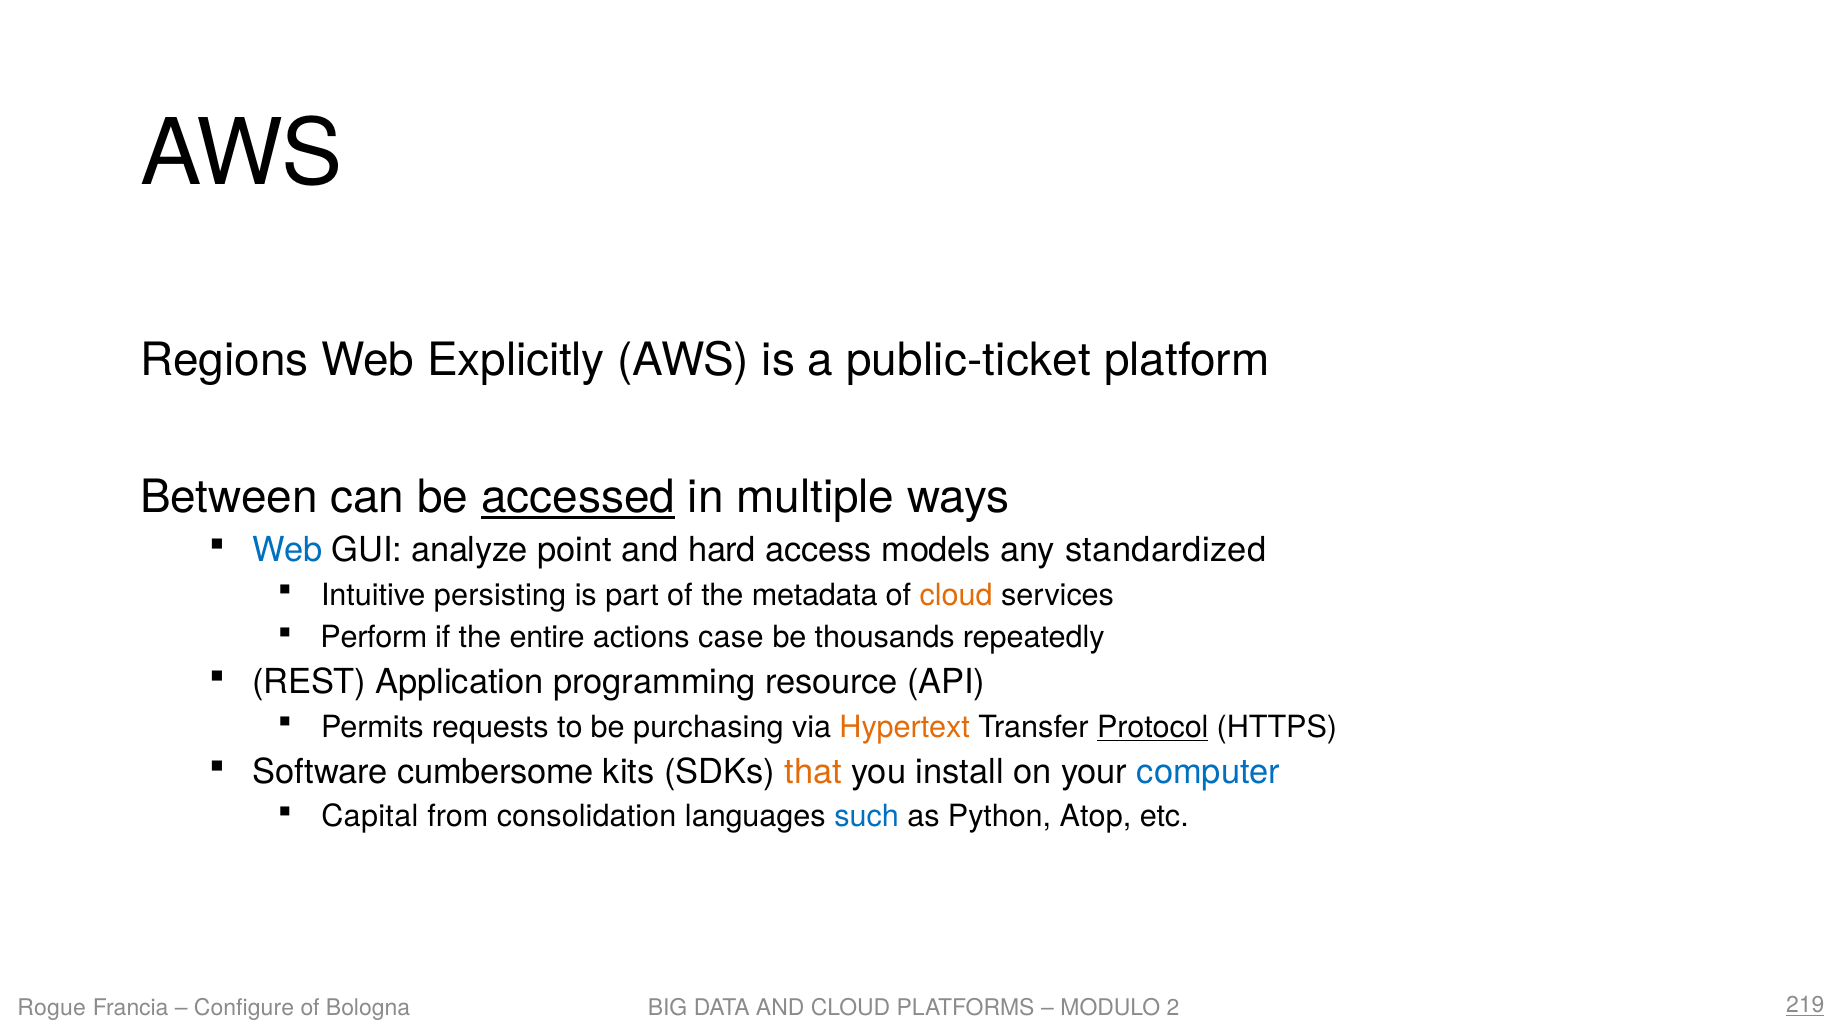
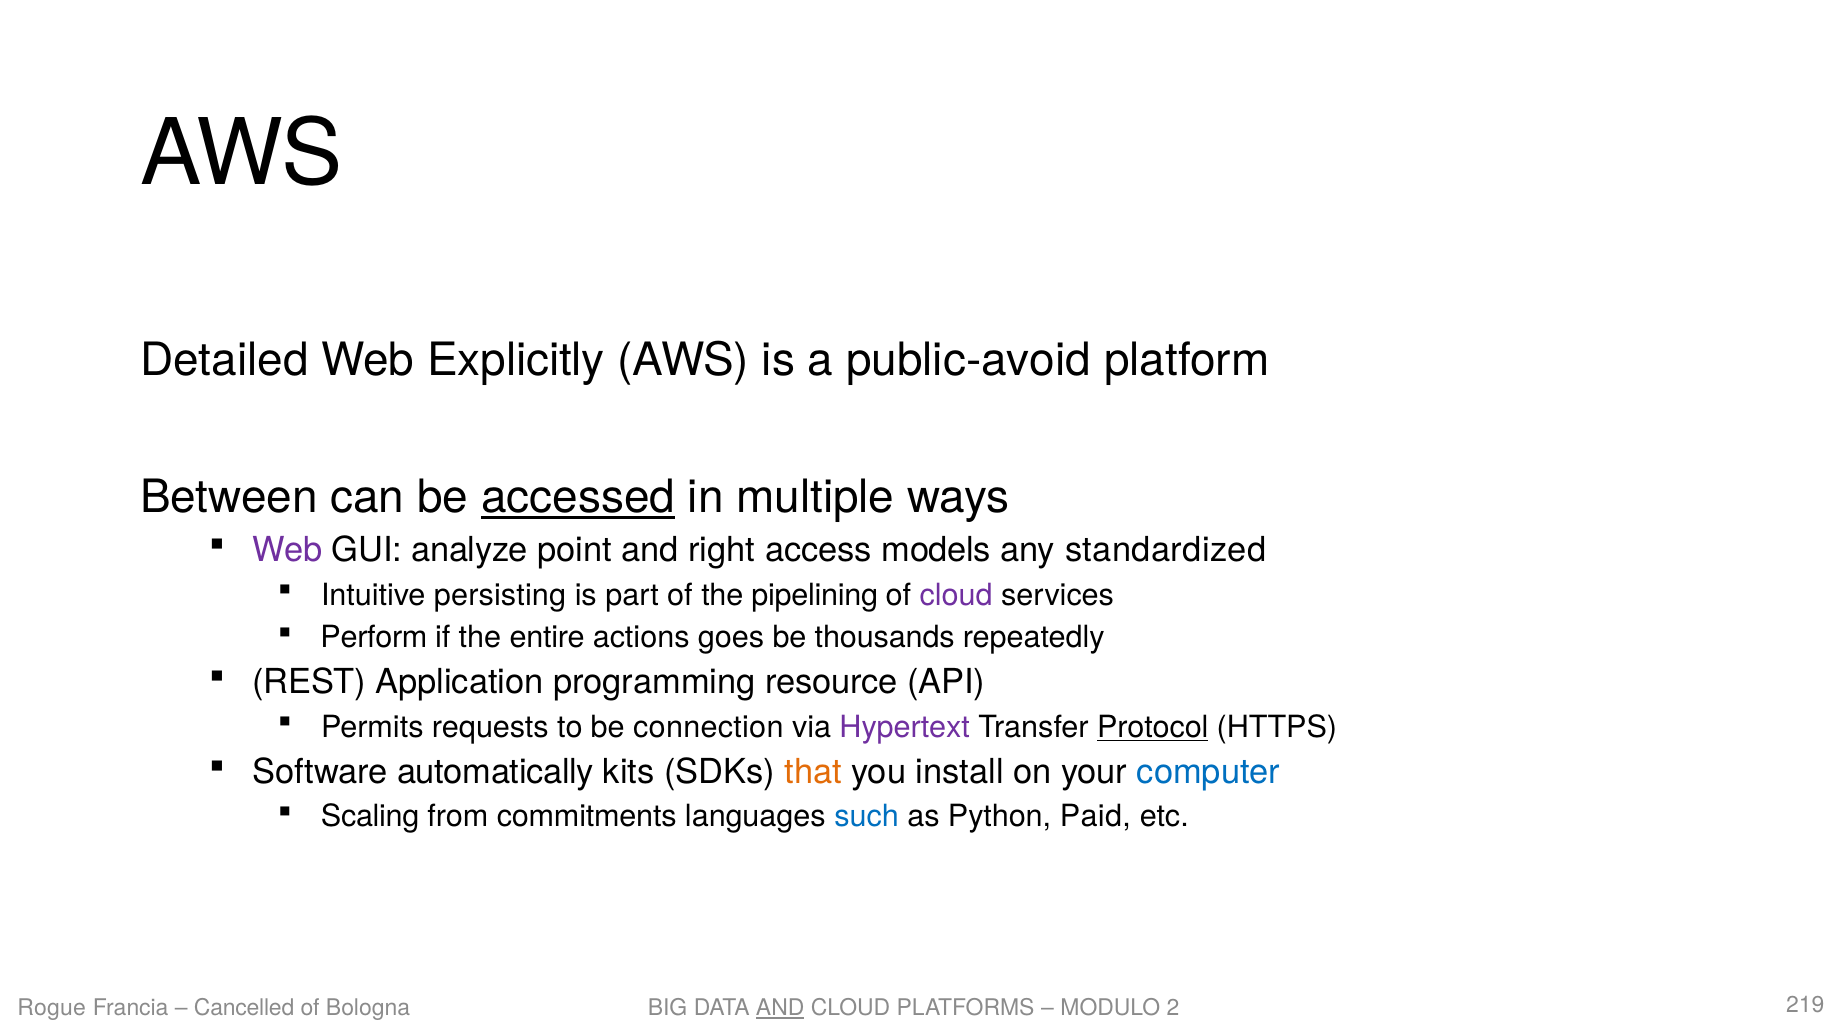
Regions: Regions -> Detailed
public-ticket: public-ticket -> public-avoid
Web at (287, 550) colour: blue -> purple
hard: hard -> right
metadata: metadata -> pipelining
cloud at (956, 595) colour: orange -> purple
case: case -> goes
purchasing: purchasing -> connection
Hypertext colour: orange -> purple
cumbersome: cumbersome -> automatically
Capital: Capital -> Scaling
consolidation: consolidation -> commitments
Atop: Atop -> Paid
Configure: Configure -> Cancelled
AND at (780, 1008) underline: none -> present
219 underline: present -> none
